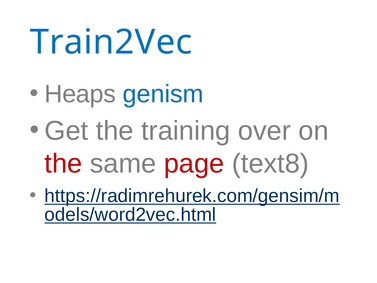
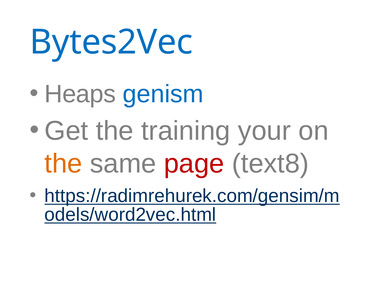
Train2Vec: Train2Vec -> Bytes2Vec
over: over -> your
the at (63, 163) colour: red -> orange
